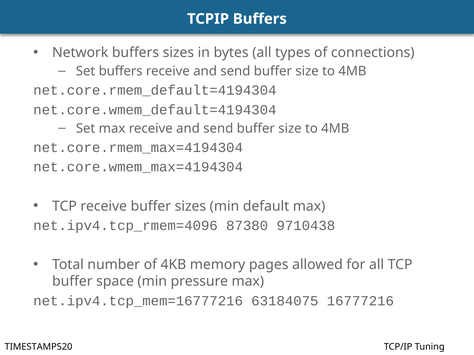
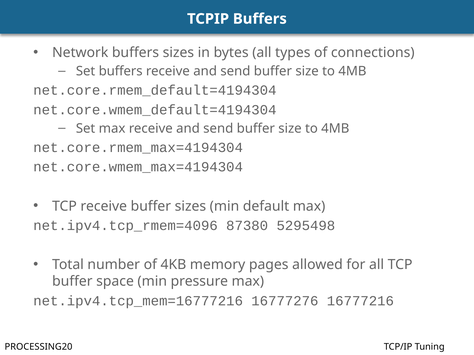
9710438: 9710438 -> 5295498
63184075: 63184075 -> 16777276
TIMESTAMPS20: TIMESTAMPS20 -> PROCESSING20
